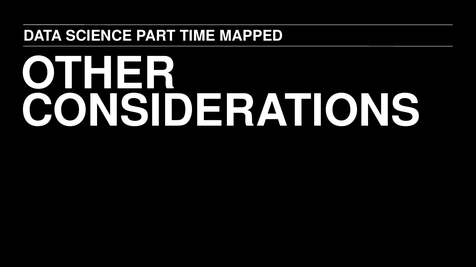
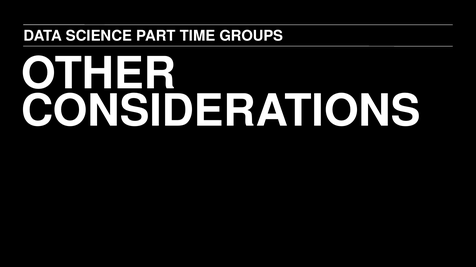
MAPPED: MAPPED -> GROUPS
